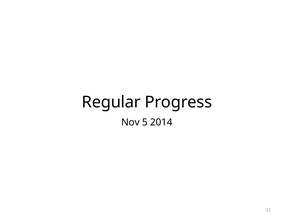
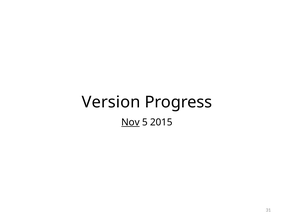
Regular: Regular -> Version
Nov underline: none -> present
2014: 2014 -> 2015
